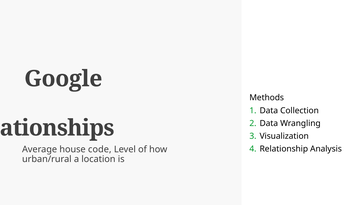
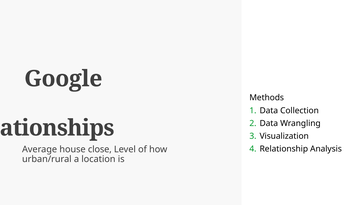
code: code -> close
